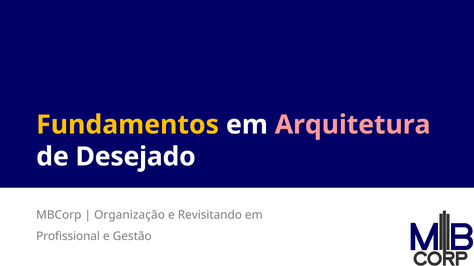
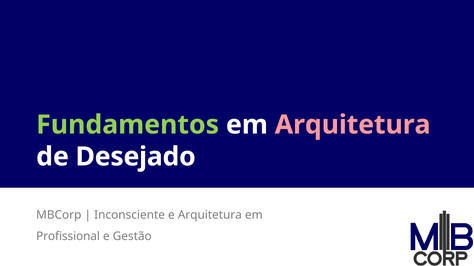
Fundamentos colour: yellow -> light green
Organização: Organização -> Inconsciente
e Revisitando: Revisitando -> Arquitetura
